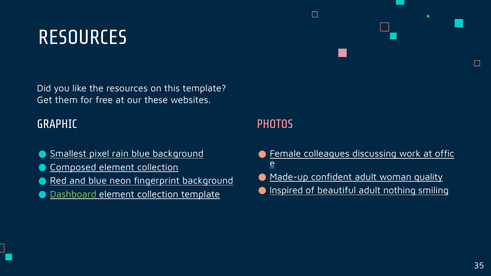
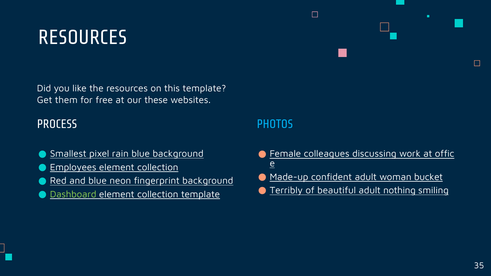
GRAPHIC: GRAPHIC -> PROCESS
PHOTOS colour: pink -> light blue
Composed: Composed -> Employees
quality: quality -> bucket
Inspired: Inspired -> Terribly
